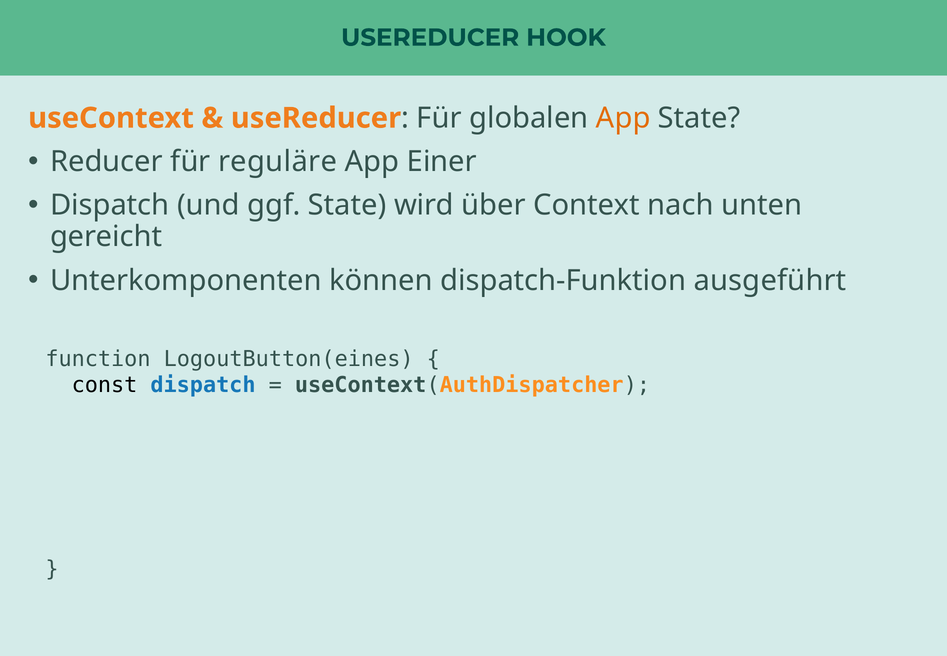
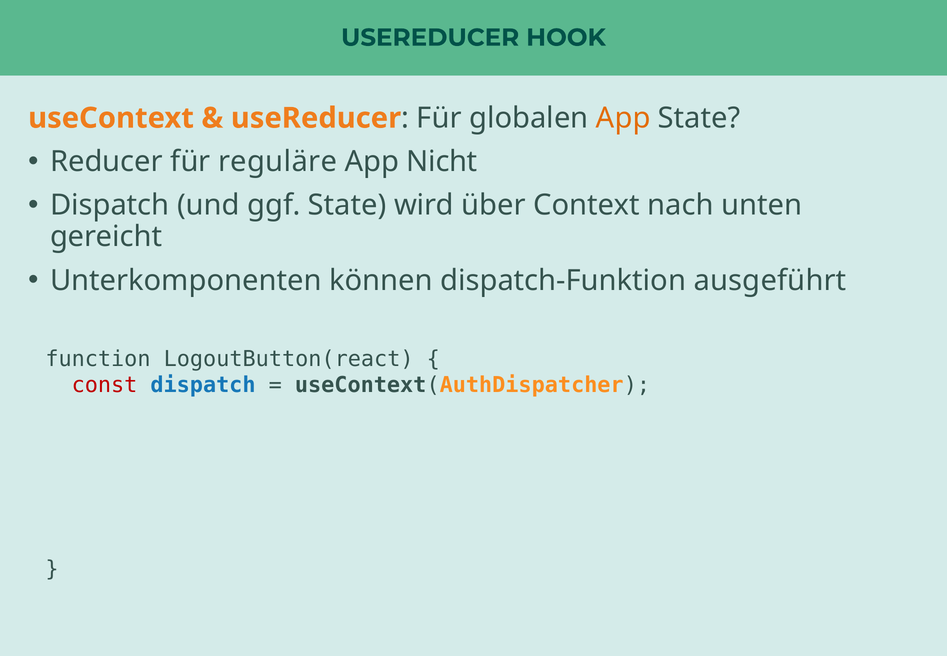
Einer: Einer -> Nicht
LogoutButton(eines: LogoutButton(eines -> LogoutButton(react
const colour: black -> red
